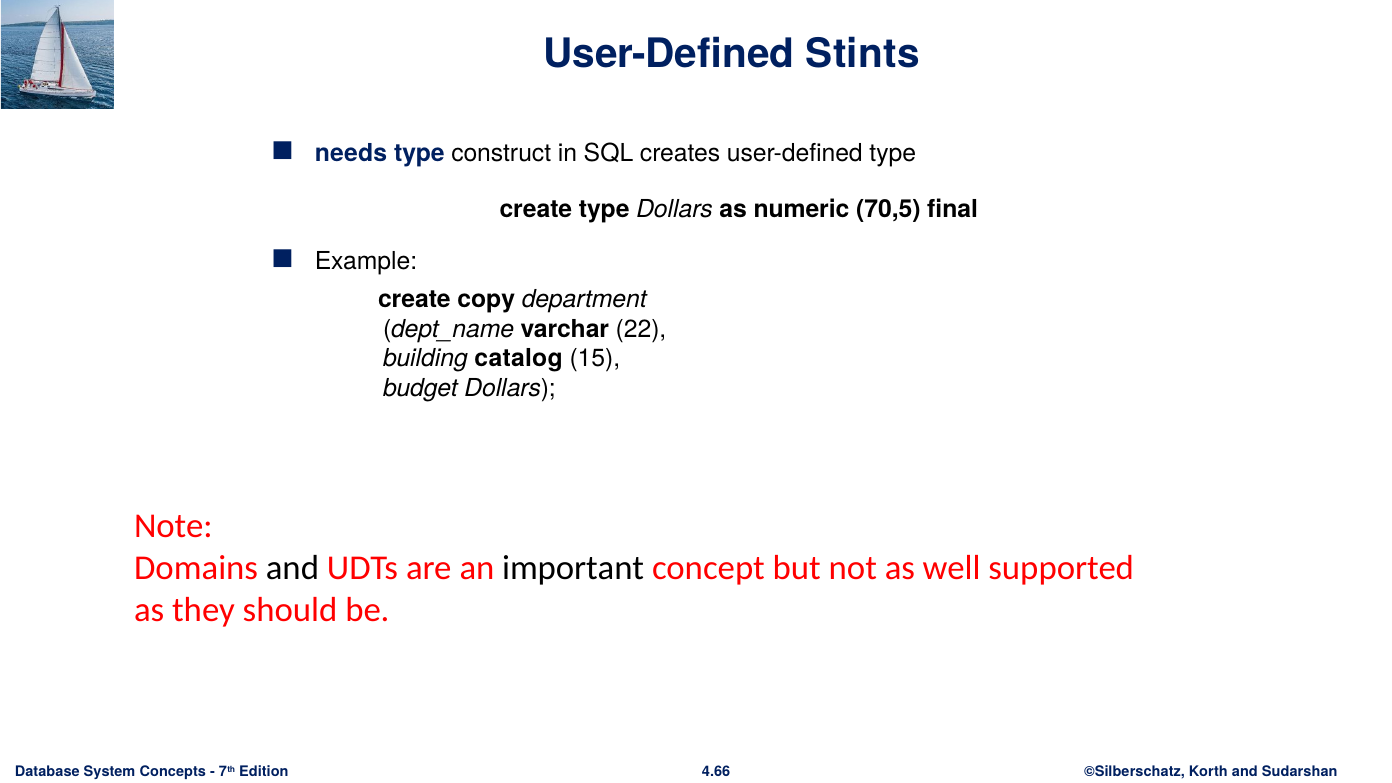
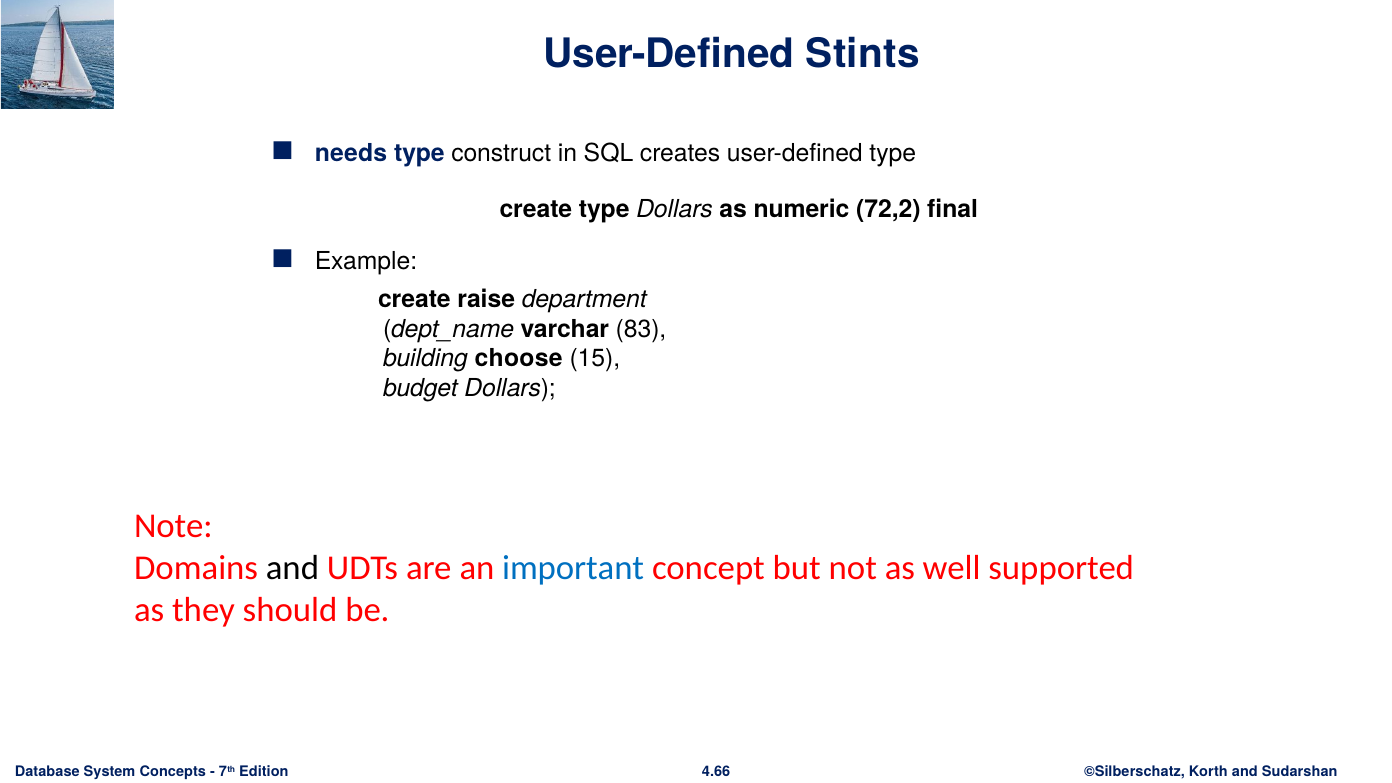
70,5: 70,5 -> 72,2
copy: copy -> raise
22: 22 -> 83
catalog: catalog -> choose
important colour: black -> blue
